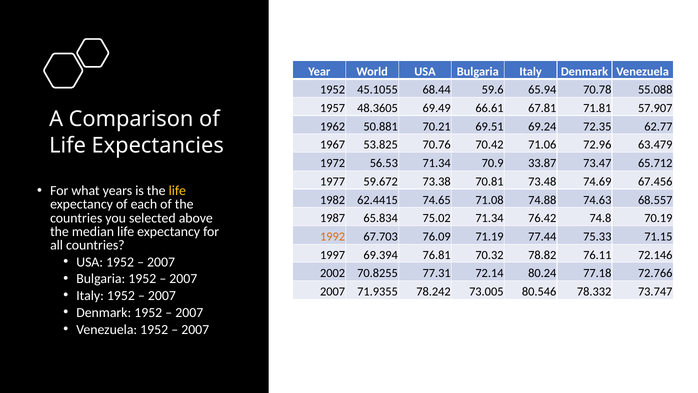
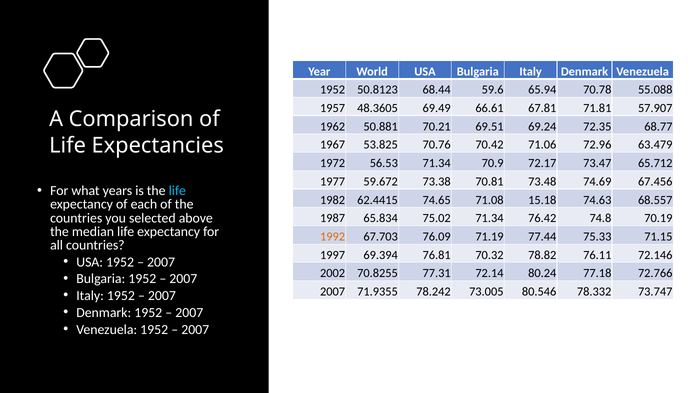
45.1055: 45.1055 -> 50.8123
62.77: 62.77 -> 68.77
33.87: 33.87 -> 72.17
life at (177, 191) colour: yellow -> light blue
74.88: 74.88 -> 15.18
